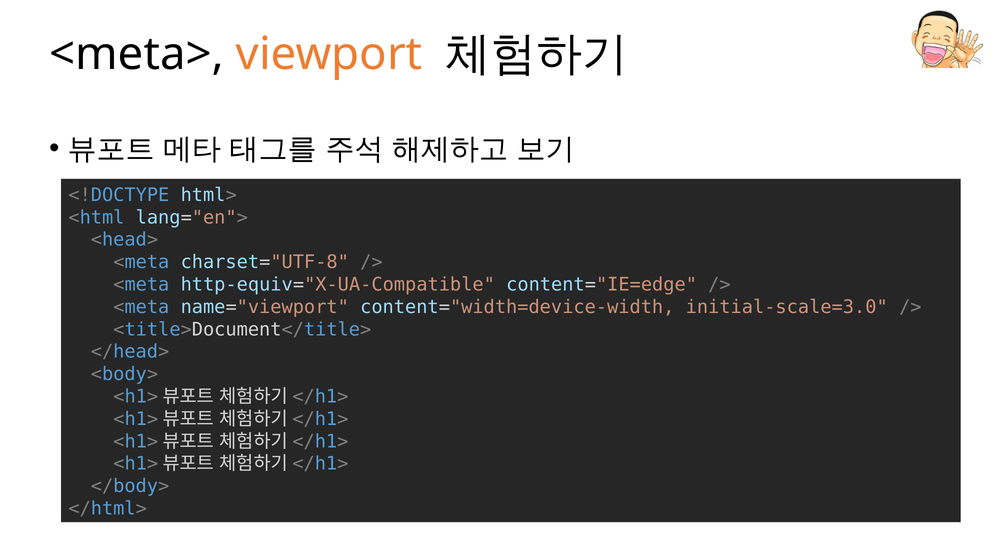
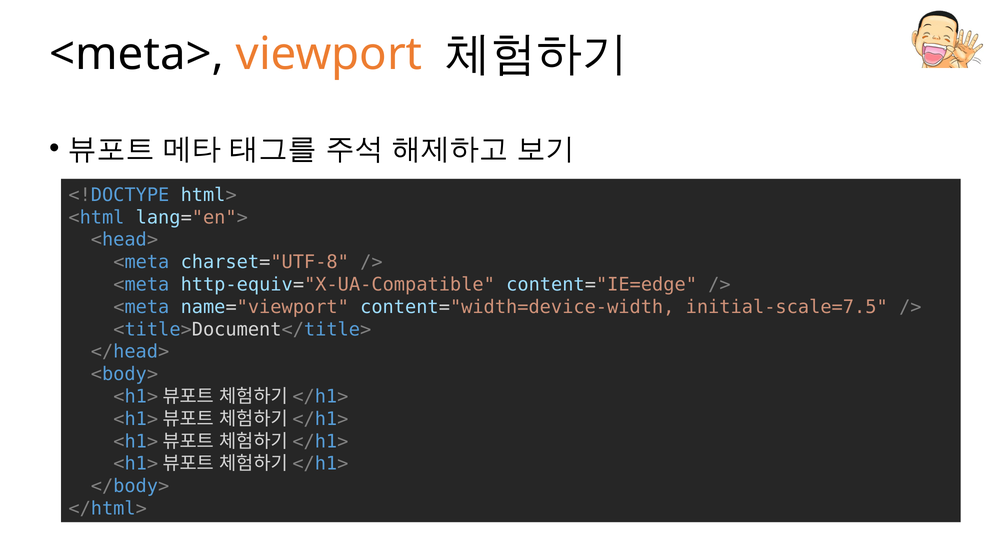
initial-scale=3.0: initial-scale=3.0 -> initial-scale=7.5
